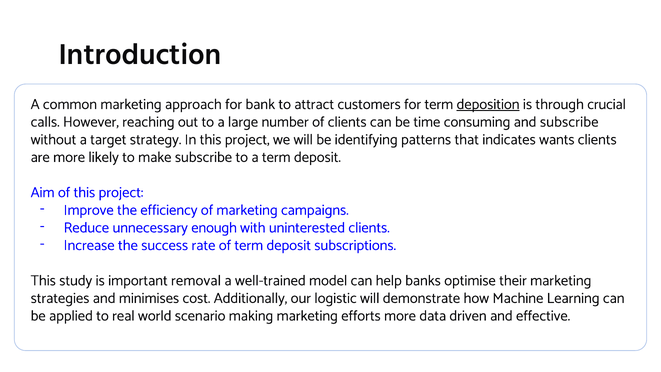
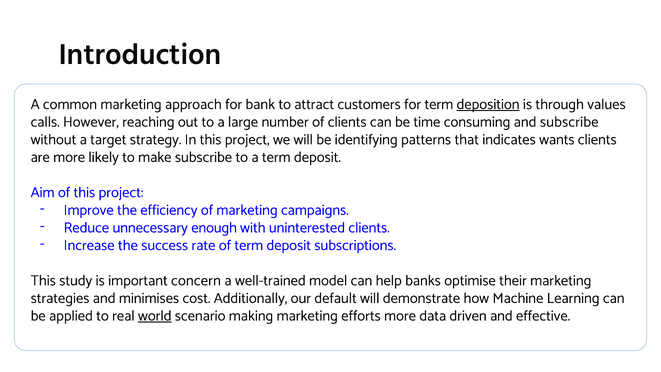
crucial: crucial -> values
removal: removal -> concern
logistic: logistic -> default
world underline: none -> present
